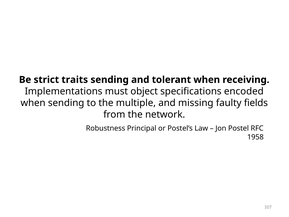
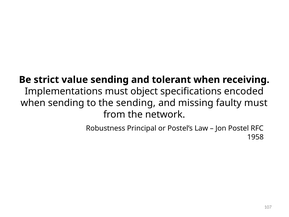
traits: traits -> value
the multiple: multiple -> sending
faulty fields: fields -> must
